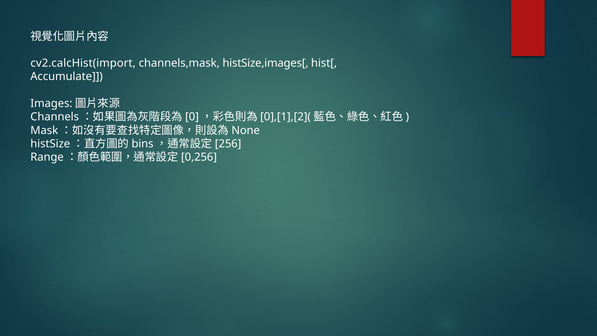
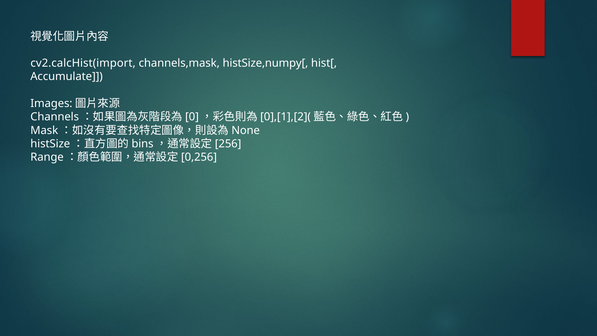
histSize,images[: histSize,images[ -> histSize,numpy[
